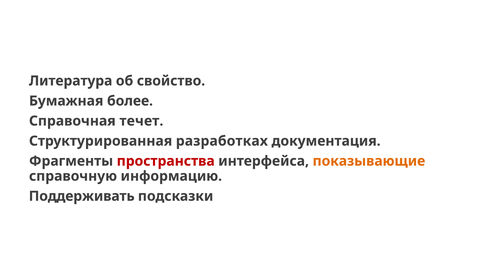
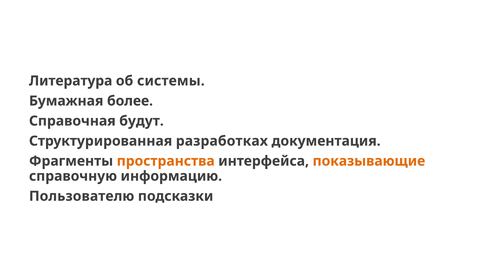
свойство: свойство -> системы
течет: течет -> будут
пространства colour: red -> orange
Поддерживать: Поддерживать -> Пользователю
